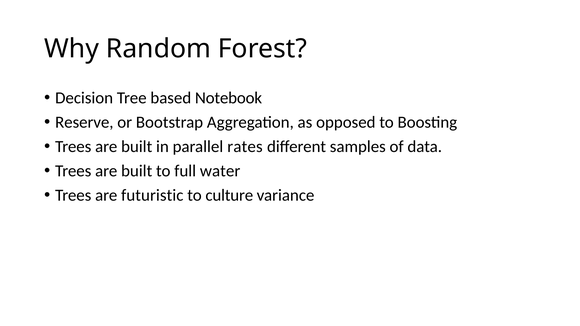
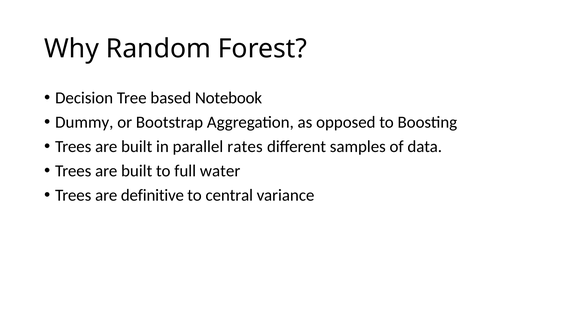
Reserve: Reserve -> Dummy
futuristic: futuristic -> definitive
culture: culture -> central
